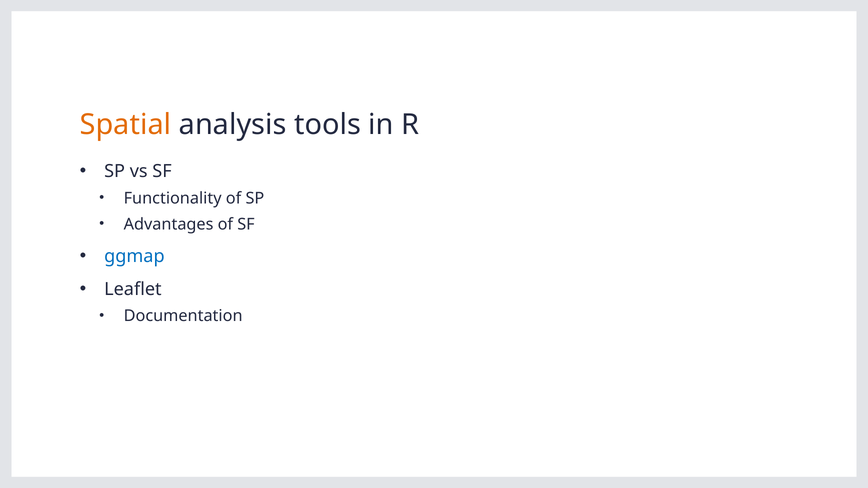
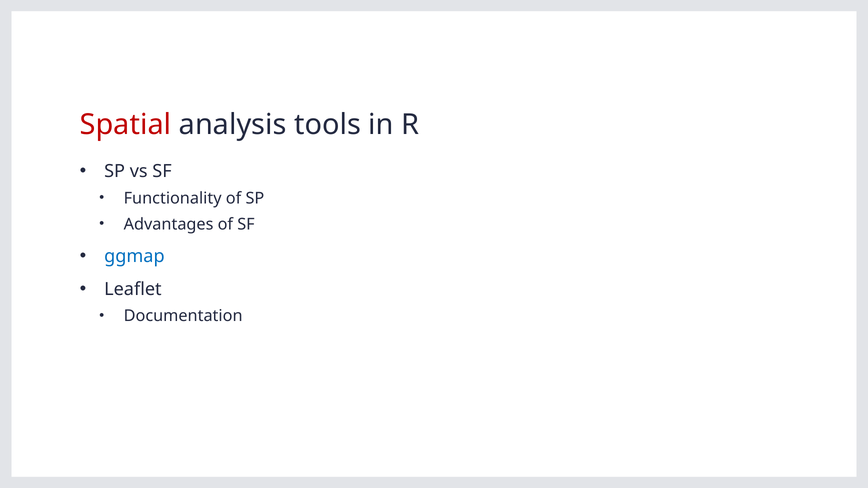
Spatial colour: orange -> red
